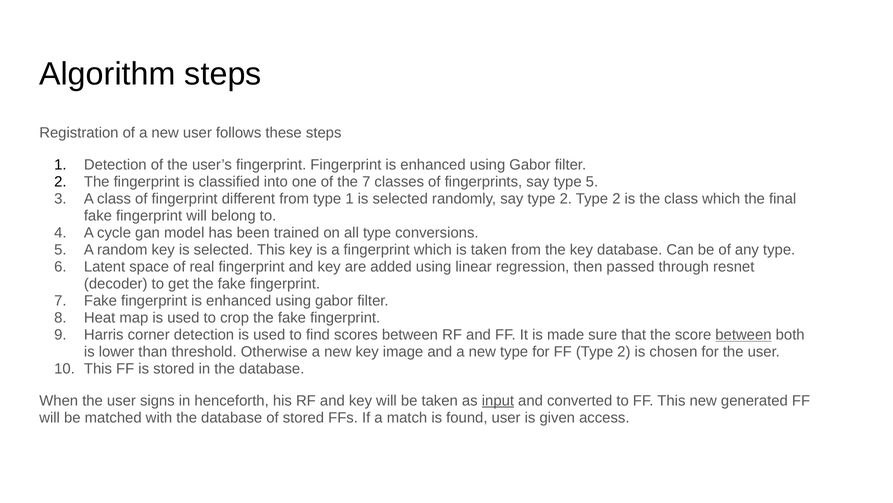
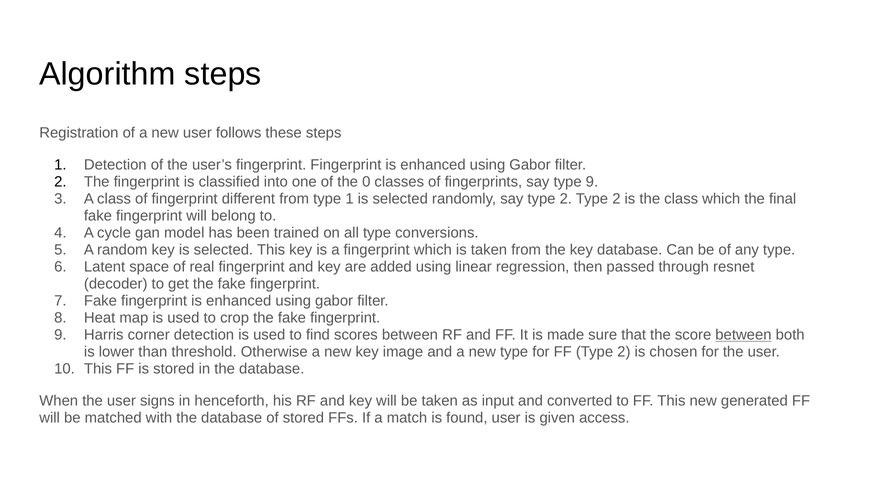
the 7: 7 -> 0
type 5: 5 -> 9
input underline: present -> none
